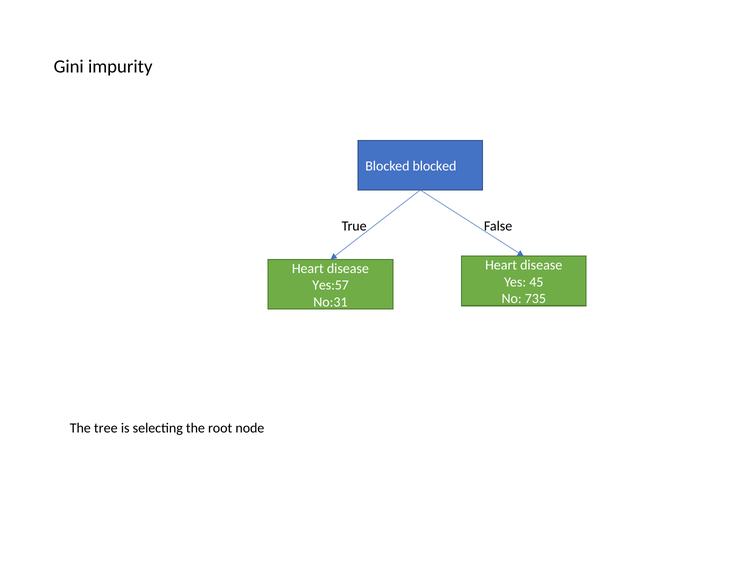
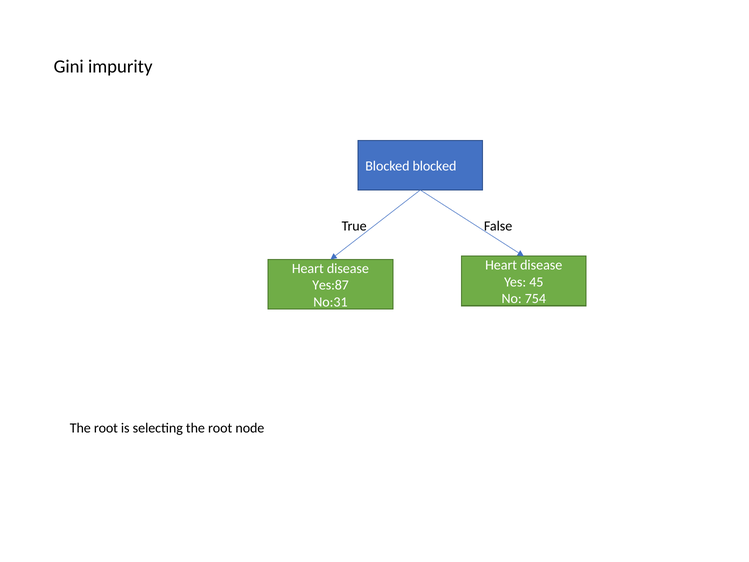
Yes:57: Yes:57 -> Yes:87
735: 735 -> 754
tree at (106, 428): tree -> root
